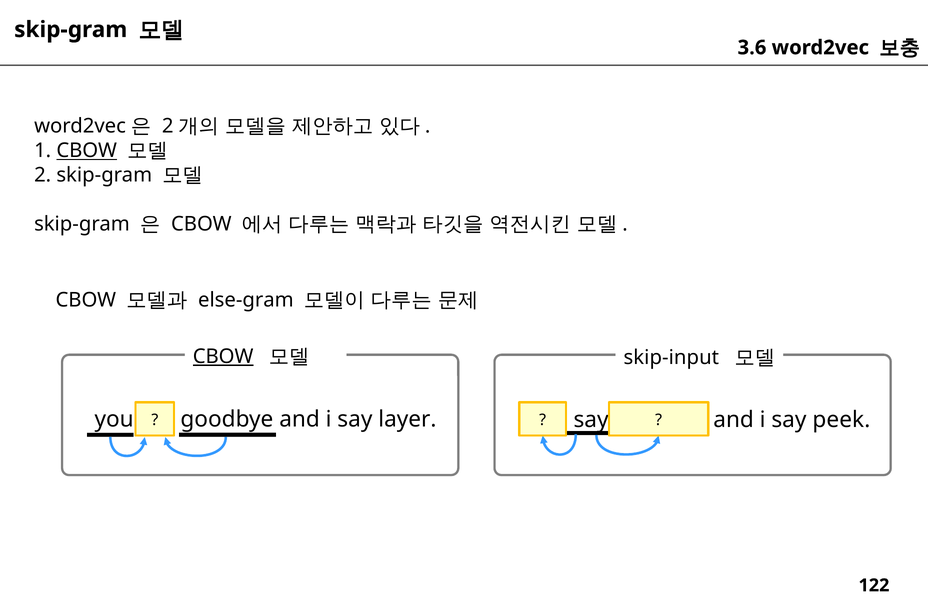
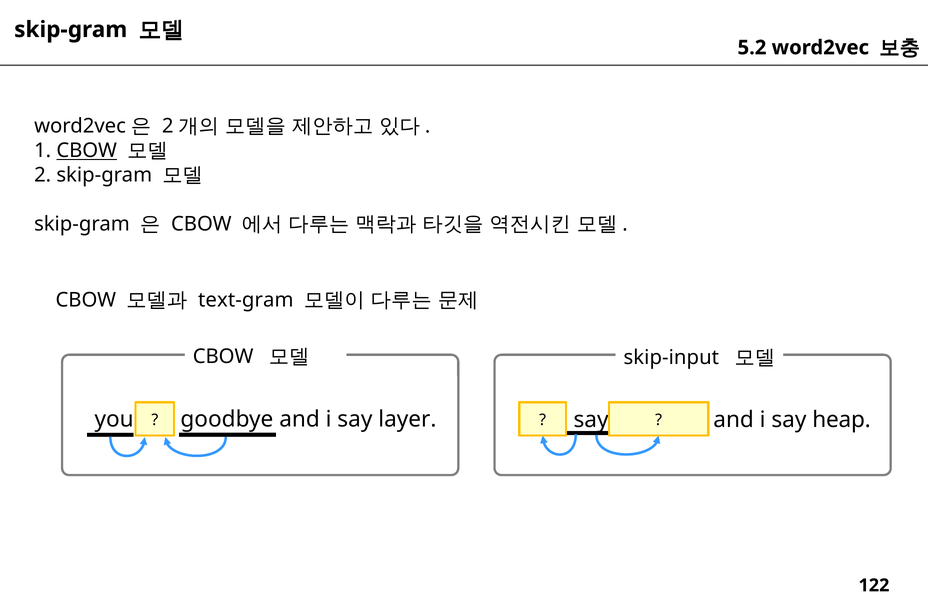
3.6: 3.6 -> 5.2
else-gram: else-gram -> text-gram
CBOW at (223, 356) underline: present -> none
peek: peek -> heap
